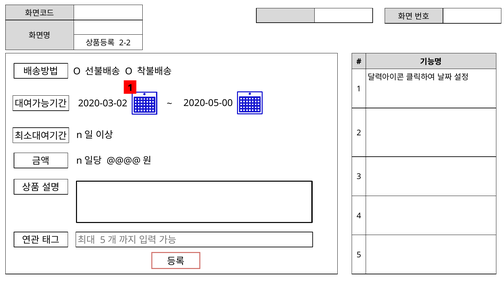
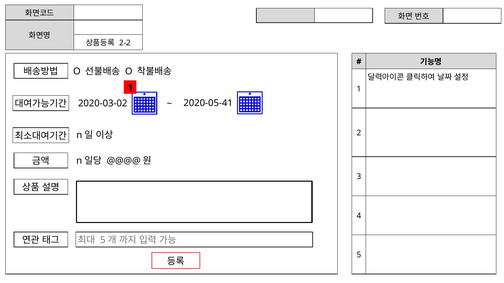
2020-05-00: 2020-05-00 -> 2020-05-41
